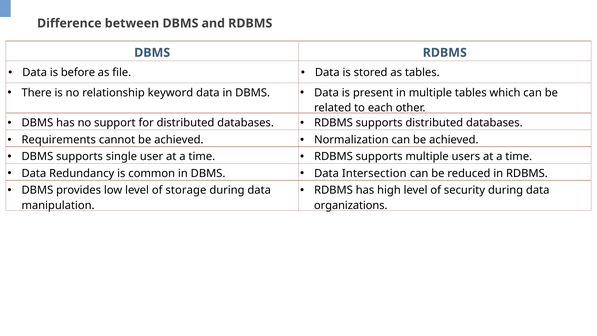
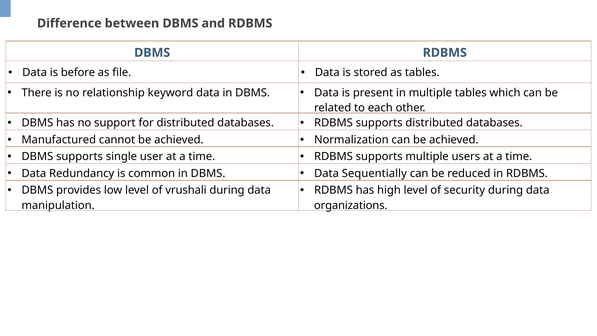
Requirements: Requirements -> Manufactured
Intersection: Intersection -> Sequentially
storage: storage -> vrushali
